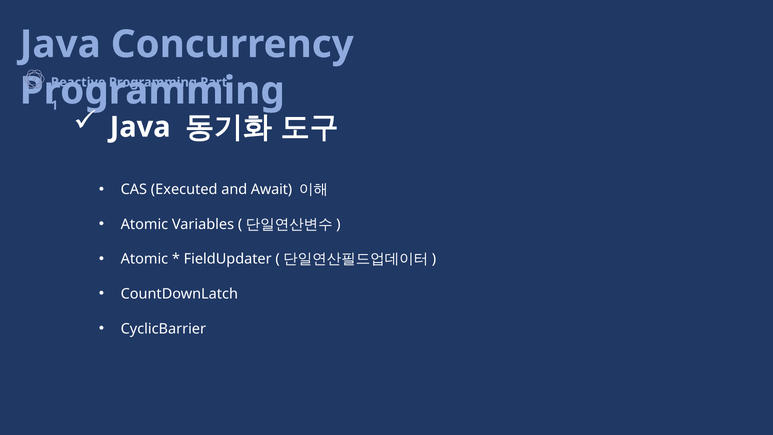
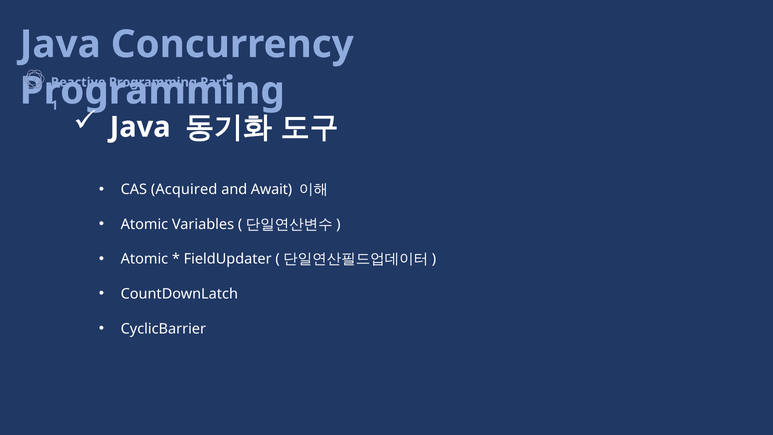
Executed: Executed -> Acquired
